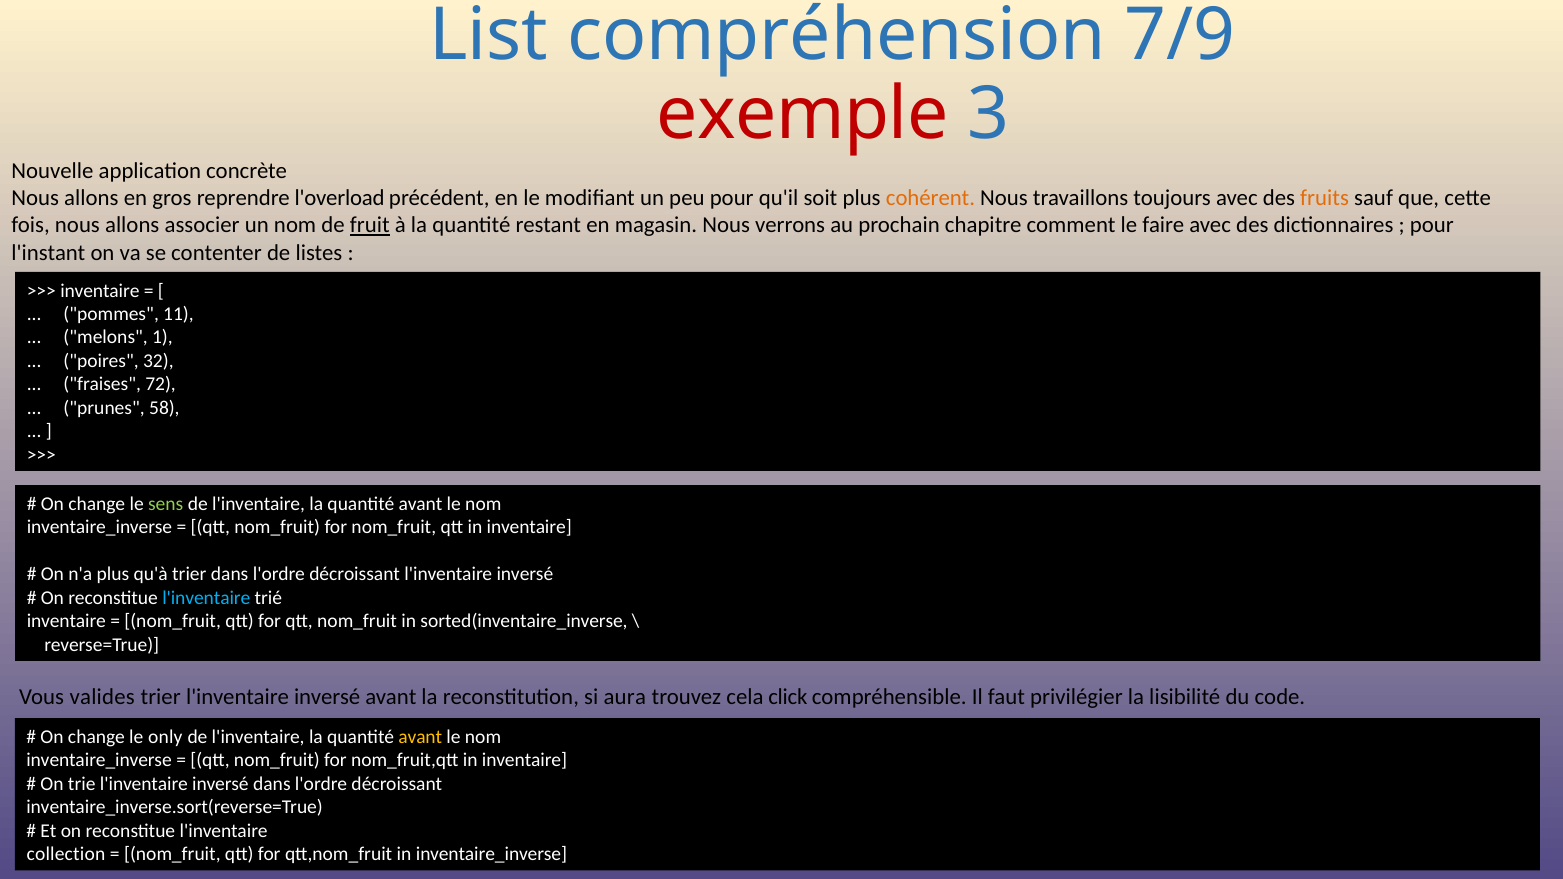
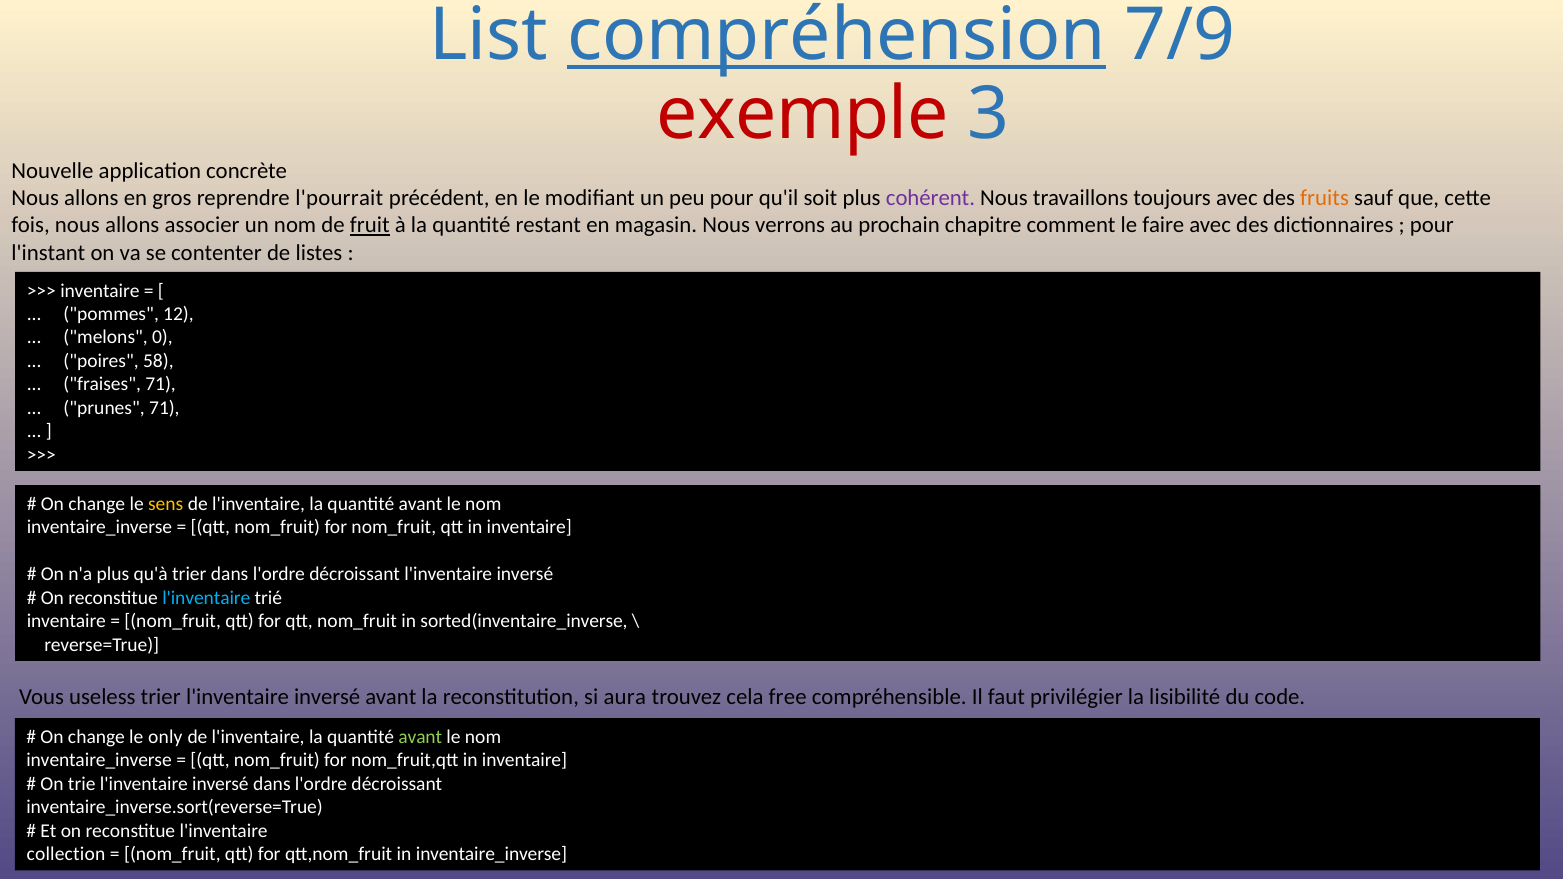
compréhension underline: none -> present
l'overload: l'overload -> l'pourrait
cohérent colour: orange -> purple
11: 11 -> 12
1: 1 -> 0
32: 32 -> 58
fraises 72: 72 -> 71
prunes 58: 58 -> 71
sens colour: light green -> yellow
valides: valides -> useless
click: click -> free
avant at (420, 737) colour: yellow -> light green
